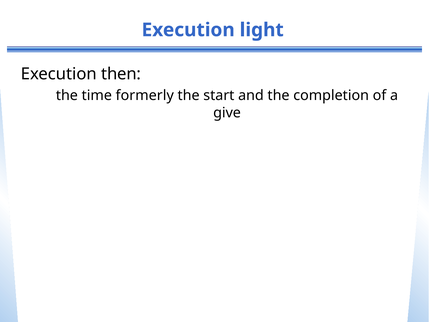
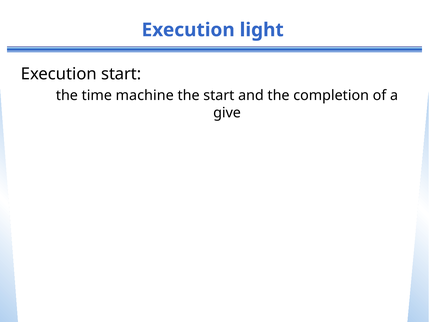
Execution then: then -> start
formerly: formerly -> machine
